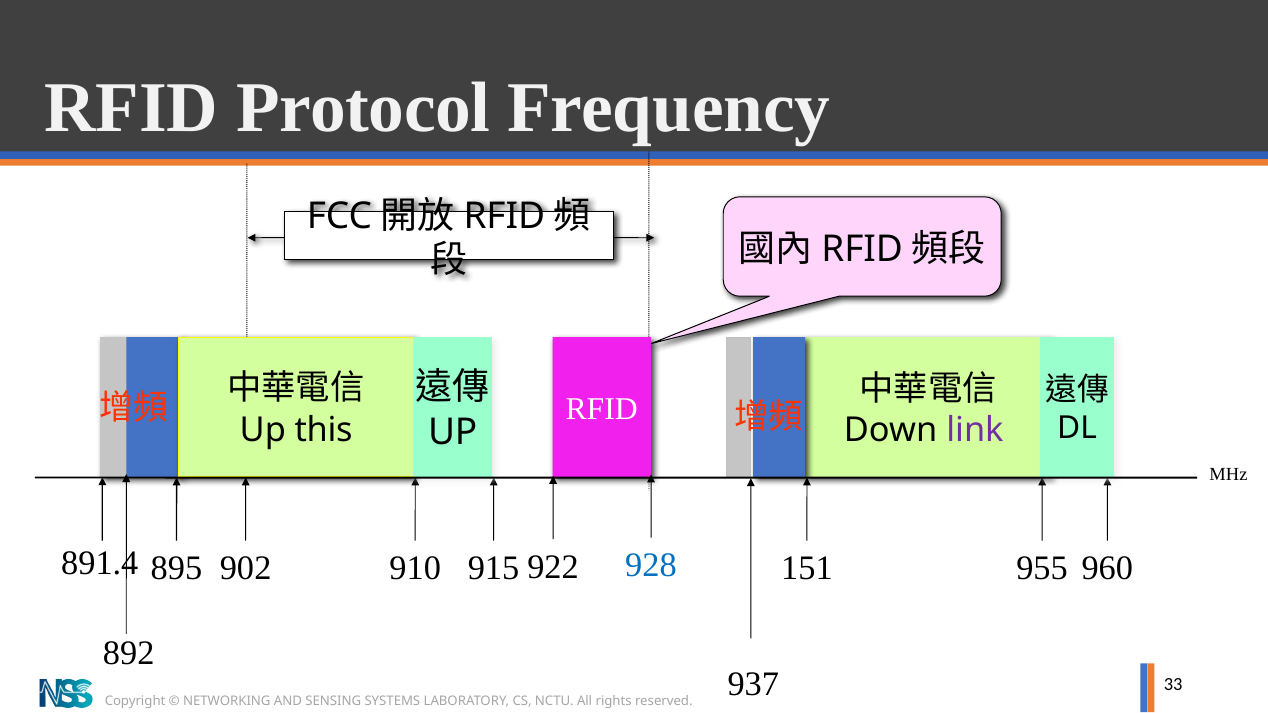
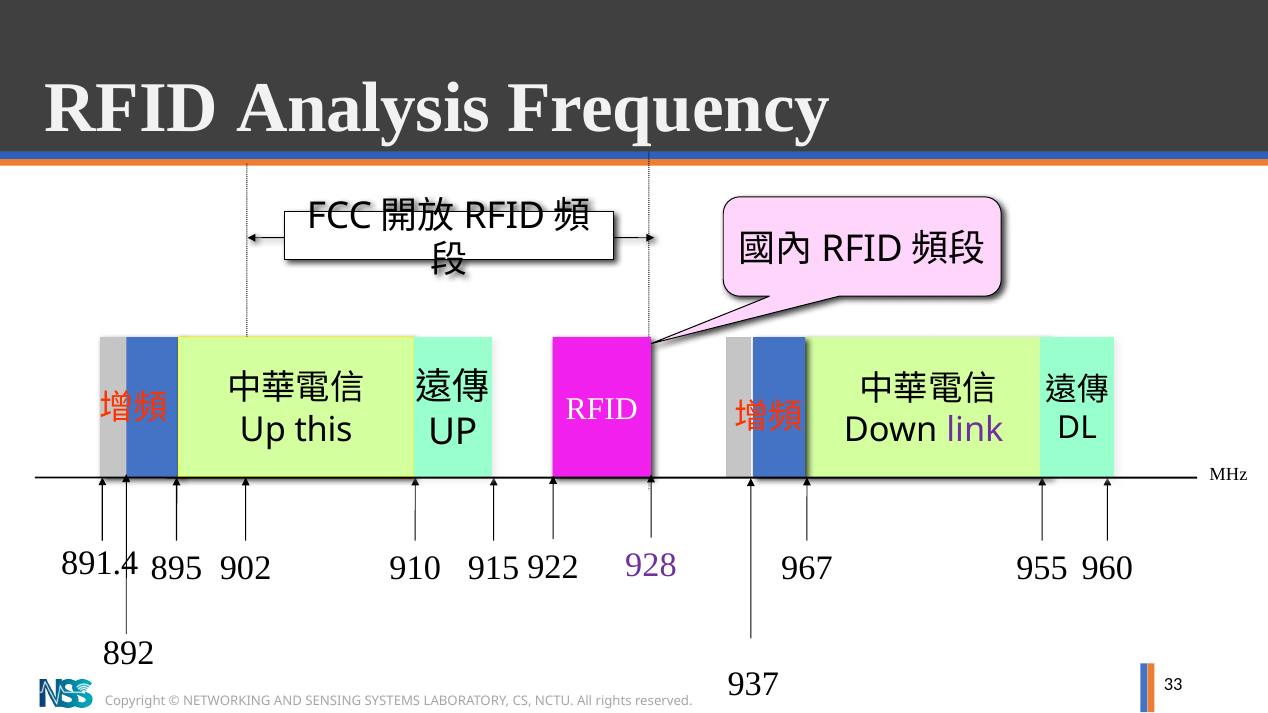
Protocol: Protocol -> Analysis
928 colour: blue -> purple
151: 151 -> 967
